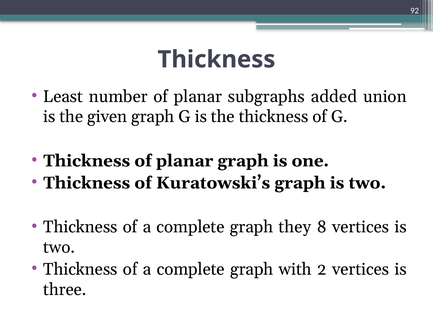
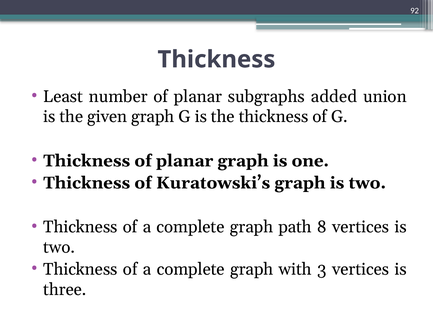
they: they -> path
2: 2 -> 3
